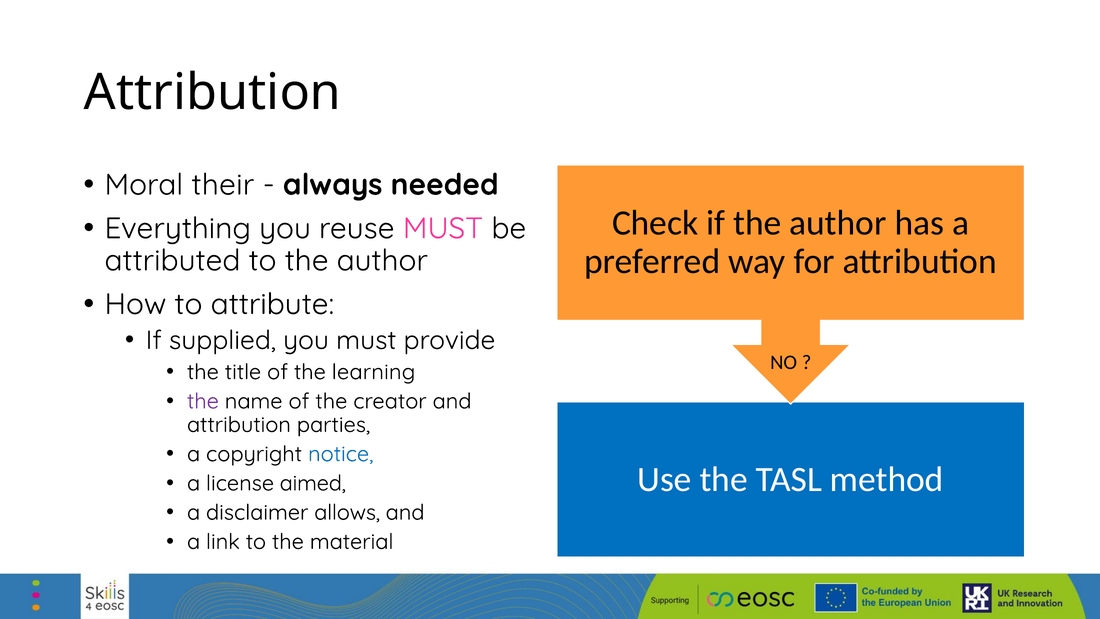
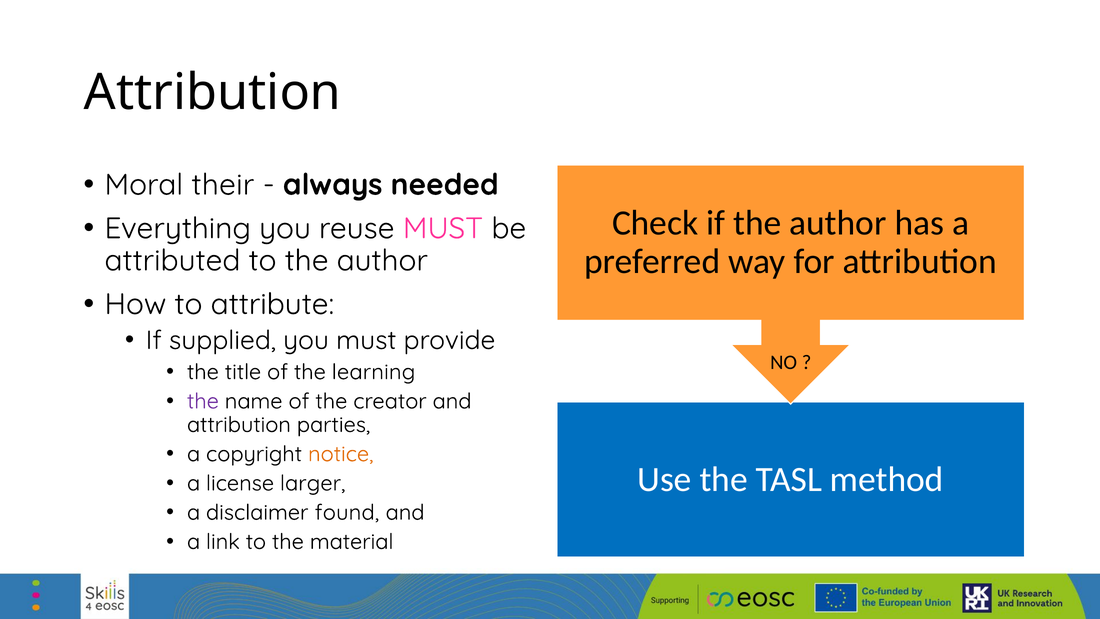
notice colour: blue -> orange
aimed: aimed -> larger
allows: allows -> found
